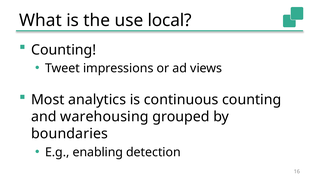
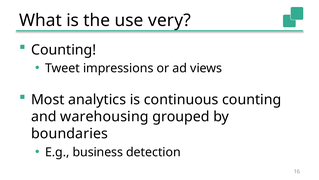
local: local -> very
enabling: enabling -> business
